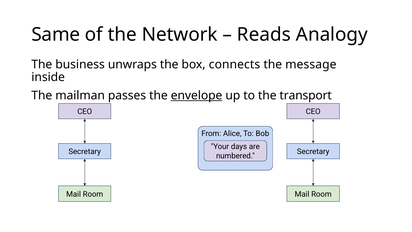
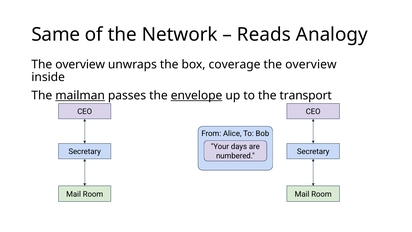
business at (80, 64): business -> overview
connects: connects -> coverage
message at (311, 64): message -> overview
mailman underline: none -> present
